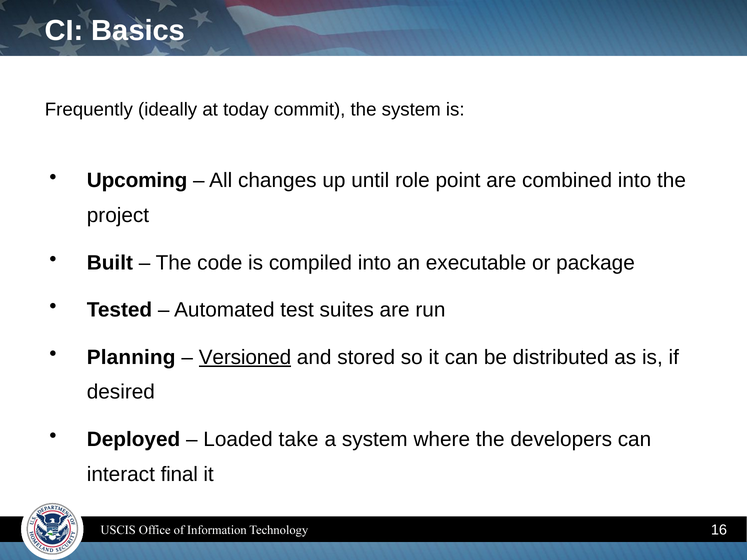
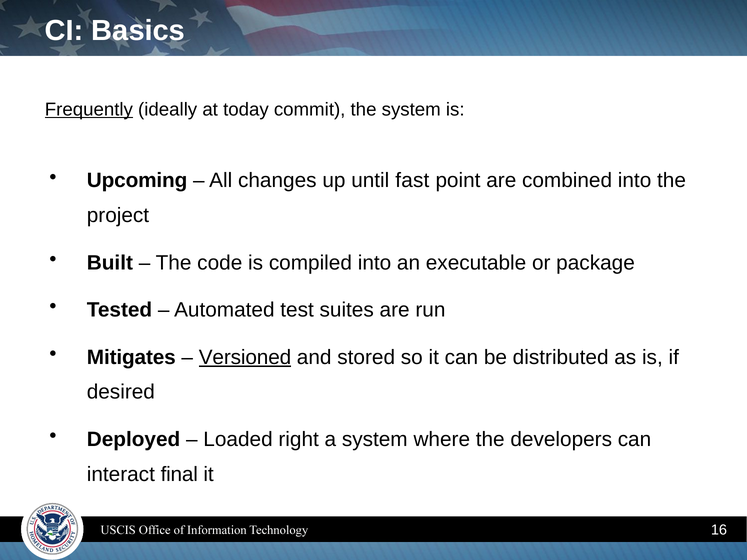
Frequently underline: none -> present
role: role -> fast
Planning: Planning -> Mitigates
take: take -> right
